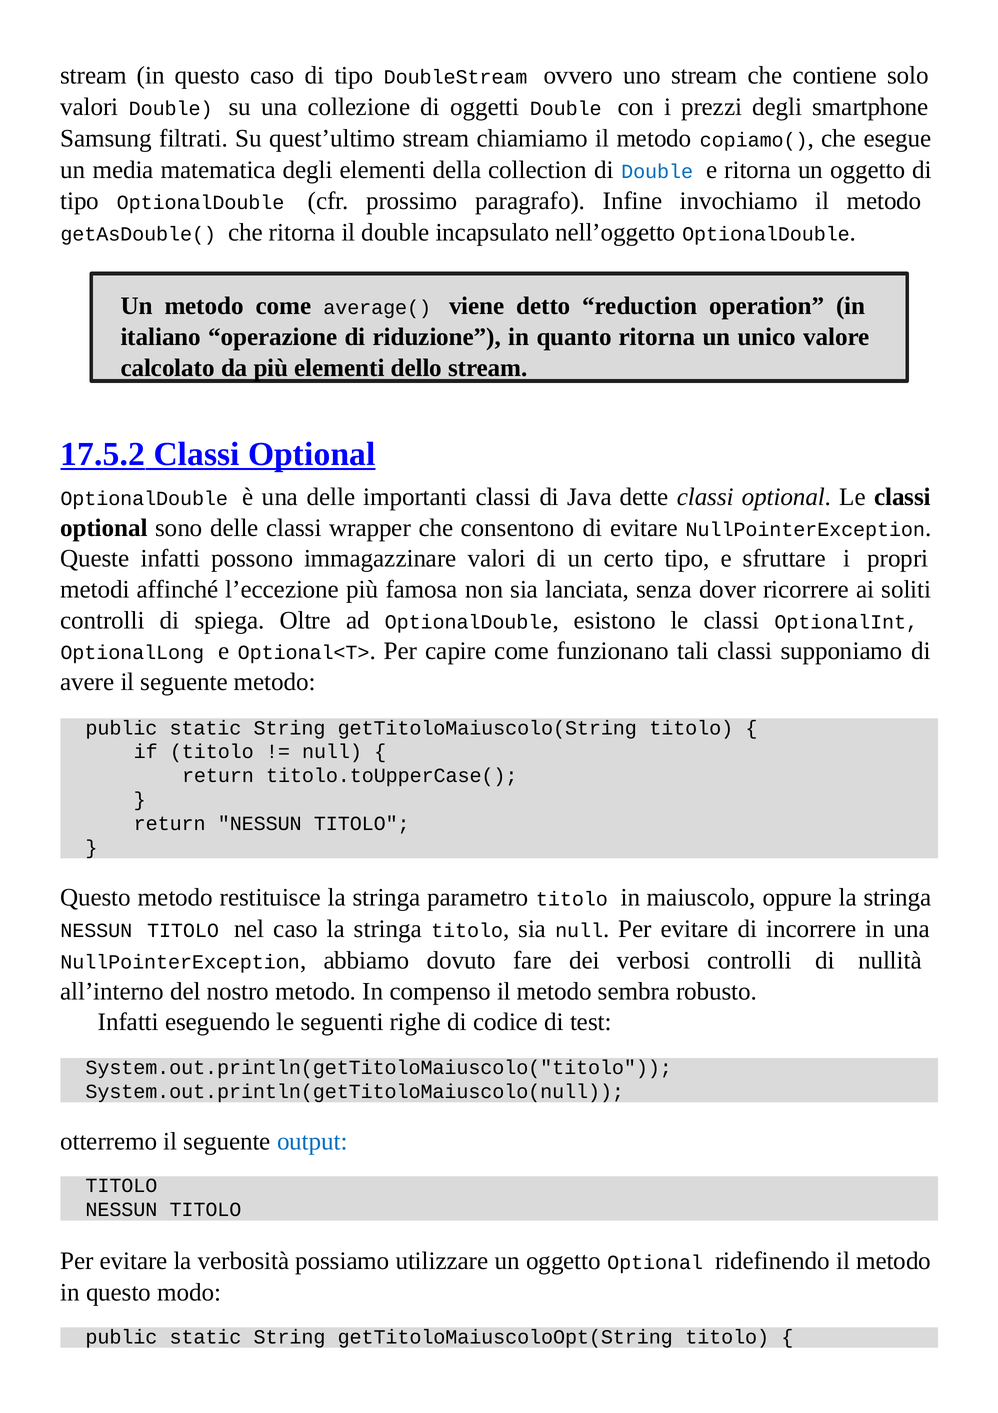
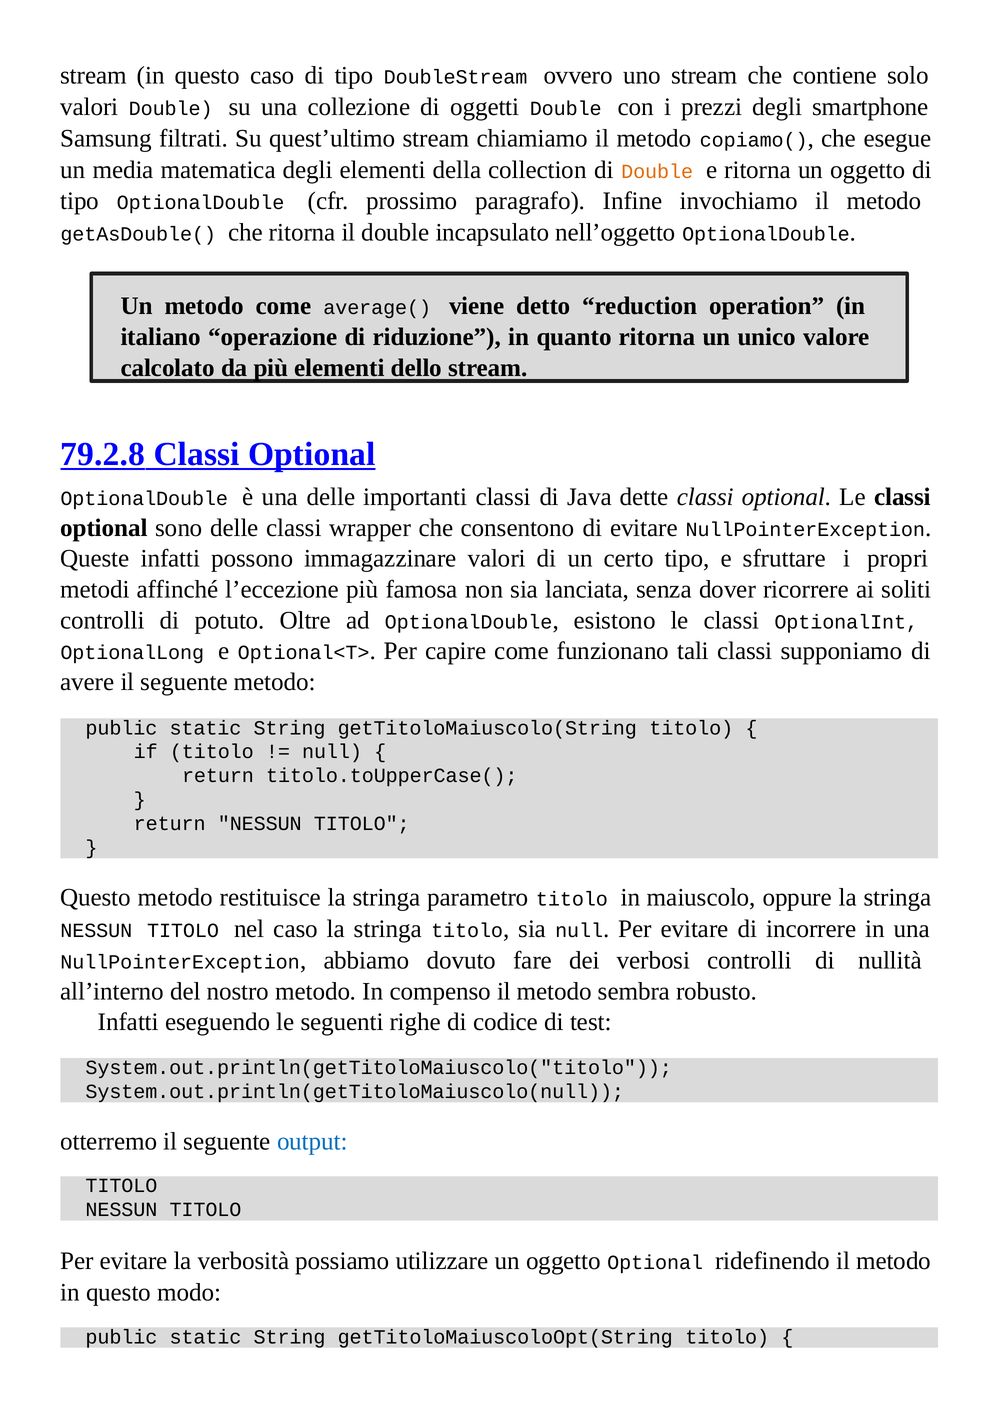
Double at (657, 171) colour: blue -> orange
17.5.2: 17.5.2 -> 79.2.8
spiega: spiega -> potuto
